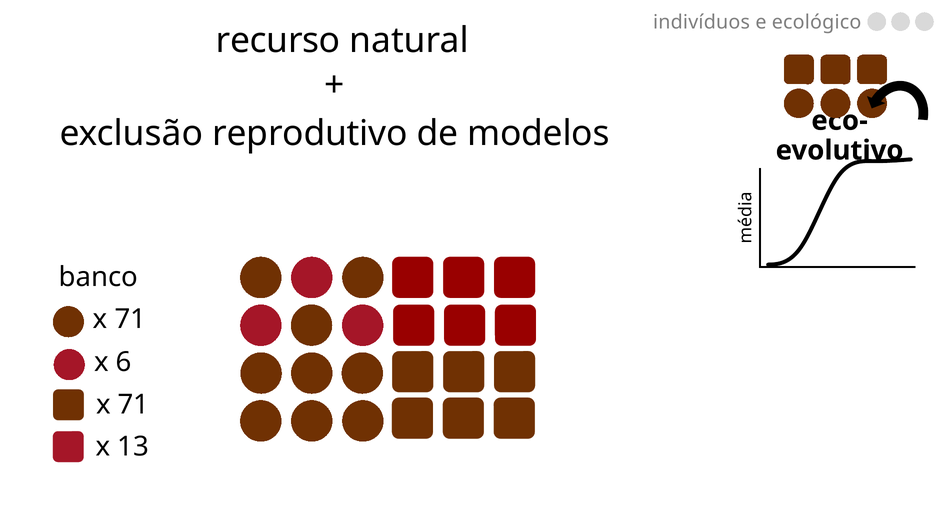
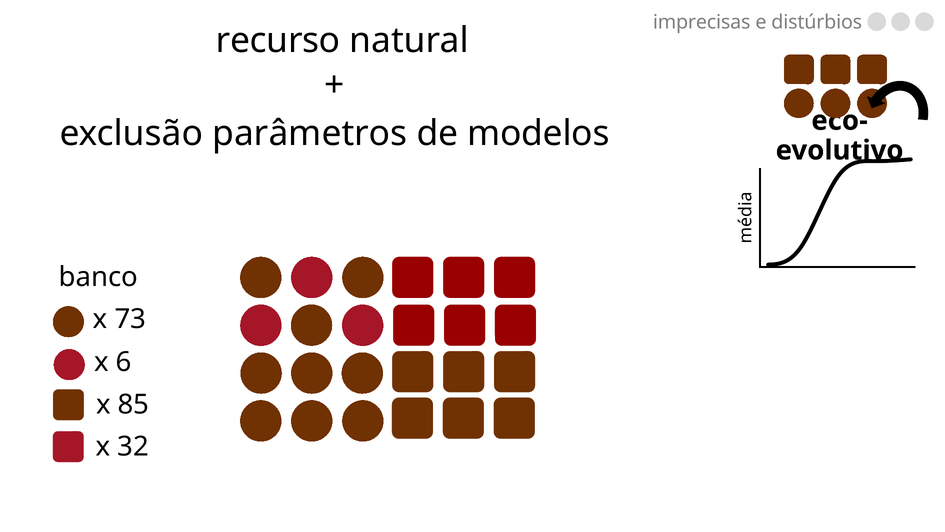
indivíduos: indivíduos -> imprecisas
ecológico: ecológico -> distúrbios
reprodutivo: reprodutivo -> parâmetros
71 at (130, 319): 71 -> 73
71 at (133, 404): 71 -> 85
13: 13 -> 32
